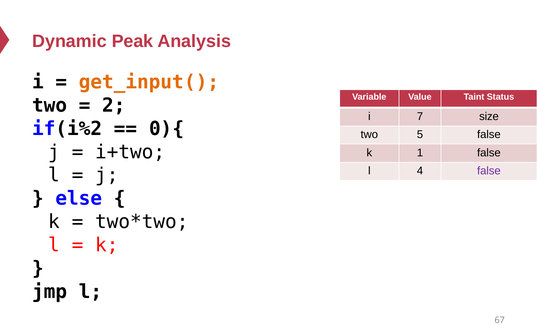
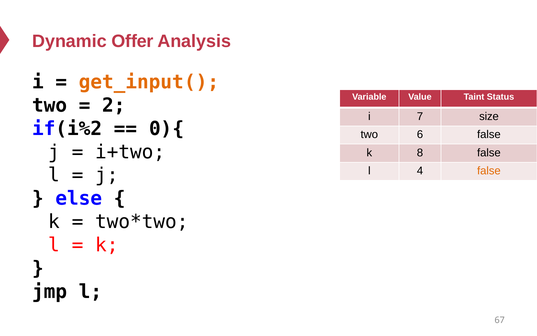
Peak: Peak -> Offer
5: 5 -> 6
1: 1 -> 8
false at (489, 171) colour: purple -> orange
